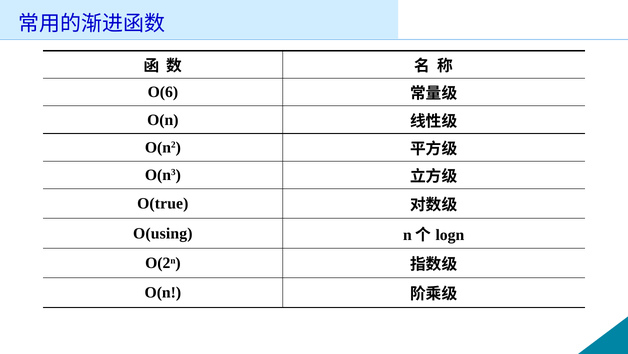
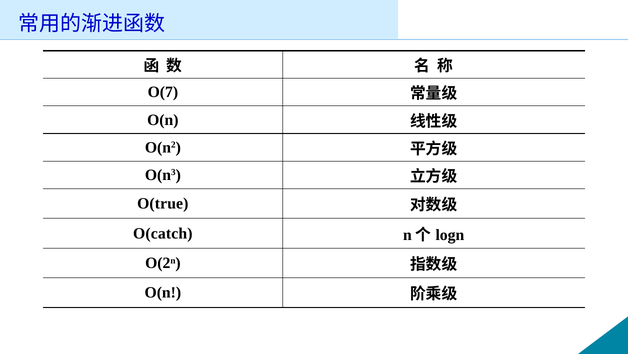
O(6: O(6 -> O(7
O(using: O(using -> O(catch
